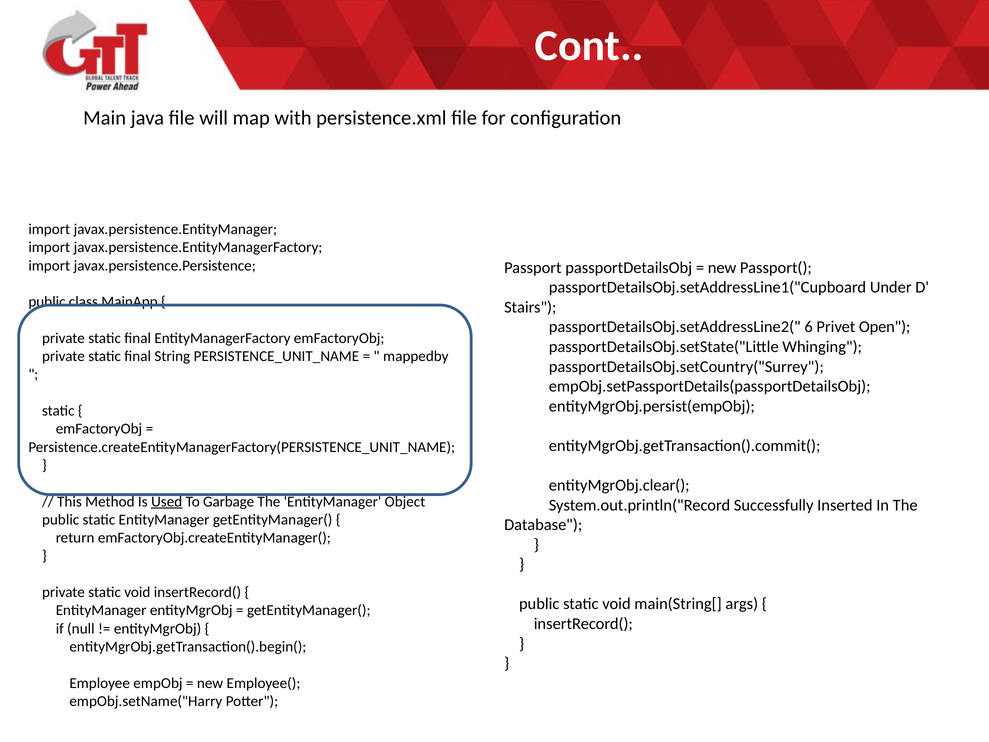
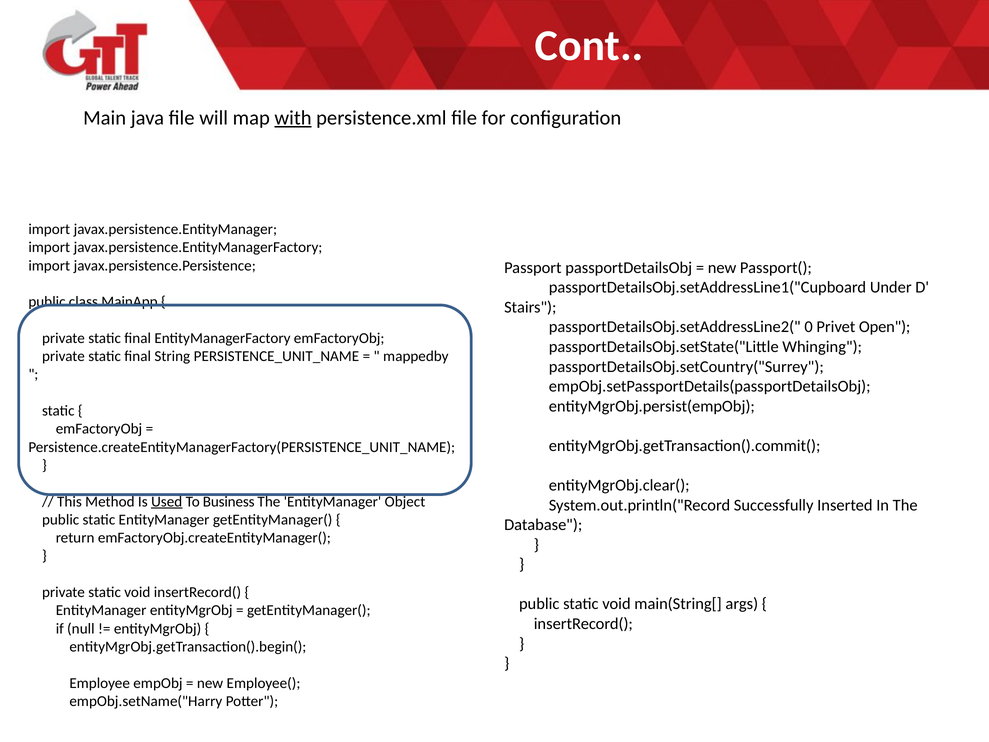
with underline: none -> present
6: 6 -> 0
Garbage: Garbage -> Business
